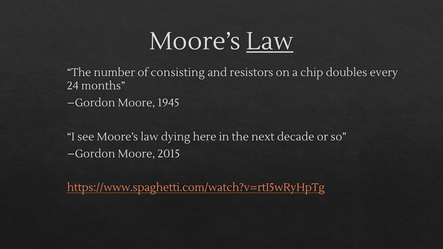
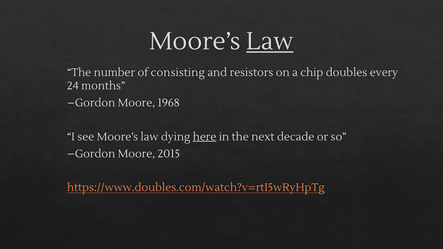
1945: 1945 -> 1968
here underline: none -> present
https://www.spaghetti.com/watch?v=rtI5wRyHpTg: https://www.spaghetti.com/watch?v=rtI5wRyHpTg -> https://www.doubles.com/watch?v=rtI5wRyHpTg
